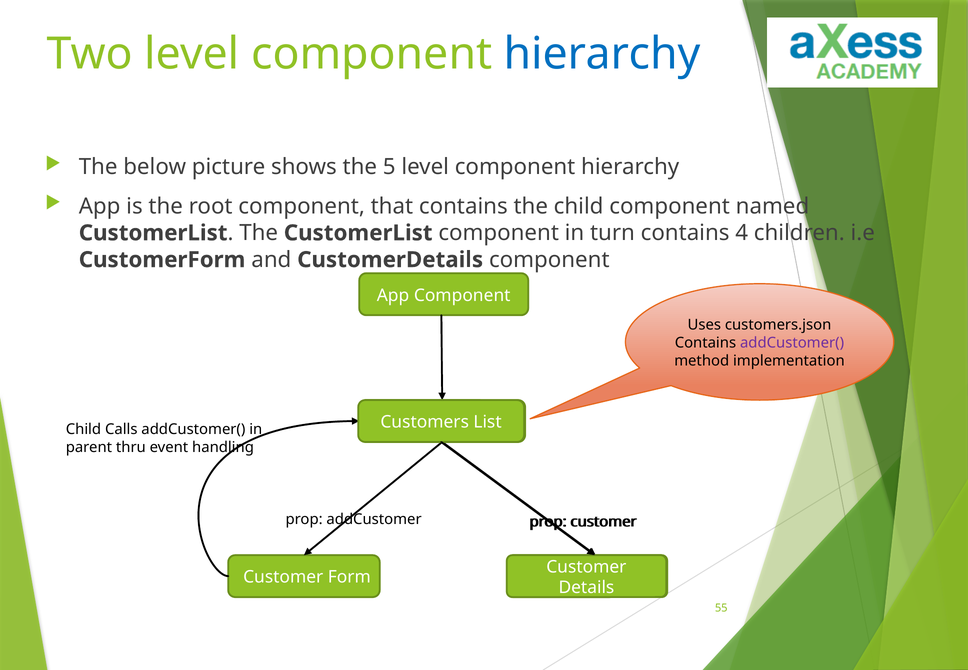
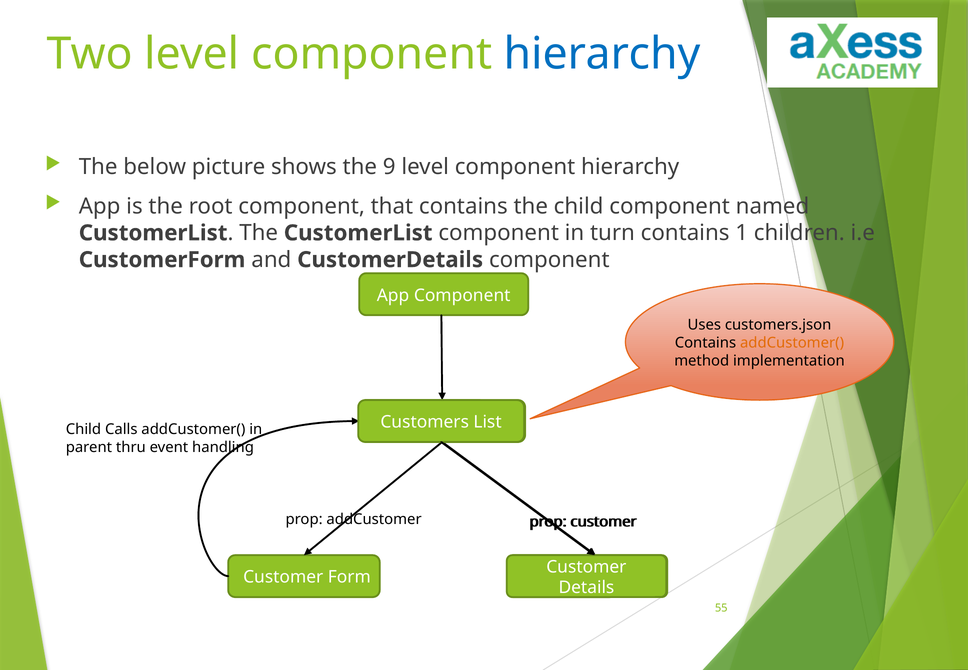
5: 5 -> 9
4: 4 -> 1
addCustomer( at (792, 343) colour: purple -> orange
